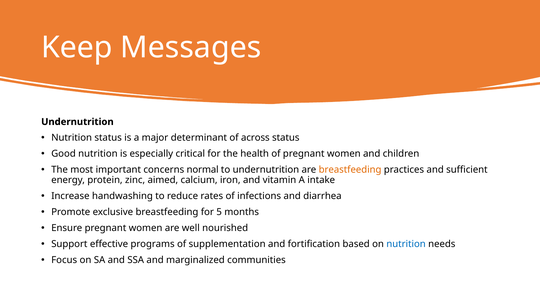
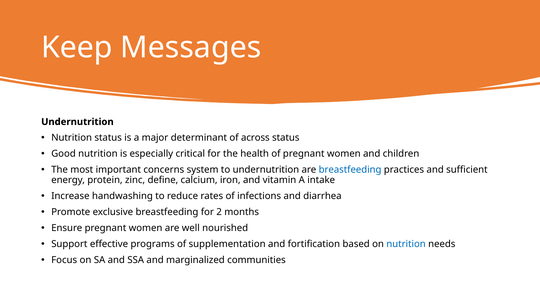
normal: normal -> system
breastfeeding at (350, 170) colour: orange -> blue
aimed: aimed -> define
5: 5 -> 2
